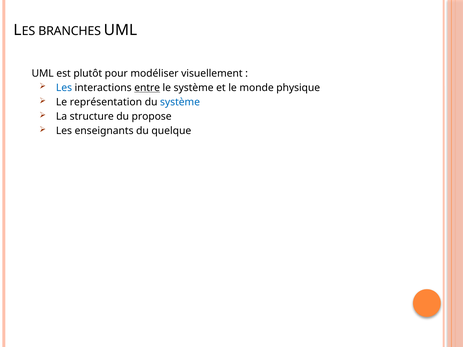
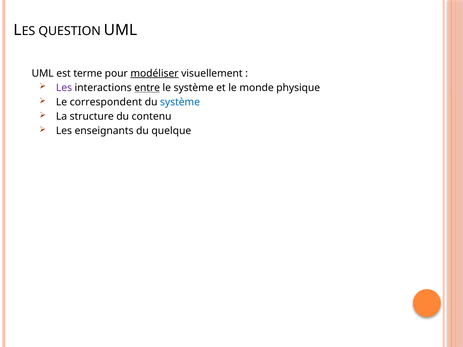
BRANCHES: BRANCHES -> QUESTION
plutôt: plutôt -> terme
modéliser underline: none -> present
Les at (64, 88) colour: blue -> purple
représentation: représentation -> correspondent
propose: propose -> contenu
